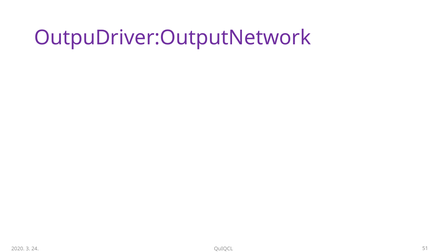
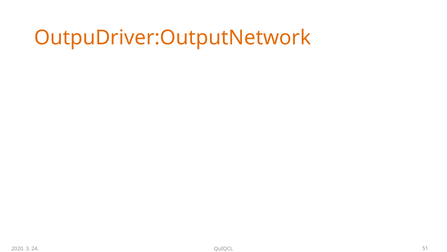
OutpuDriver:OutputNetwork colour: purple -> orange
